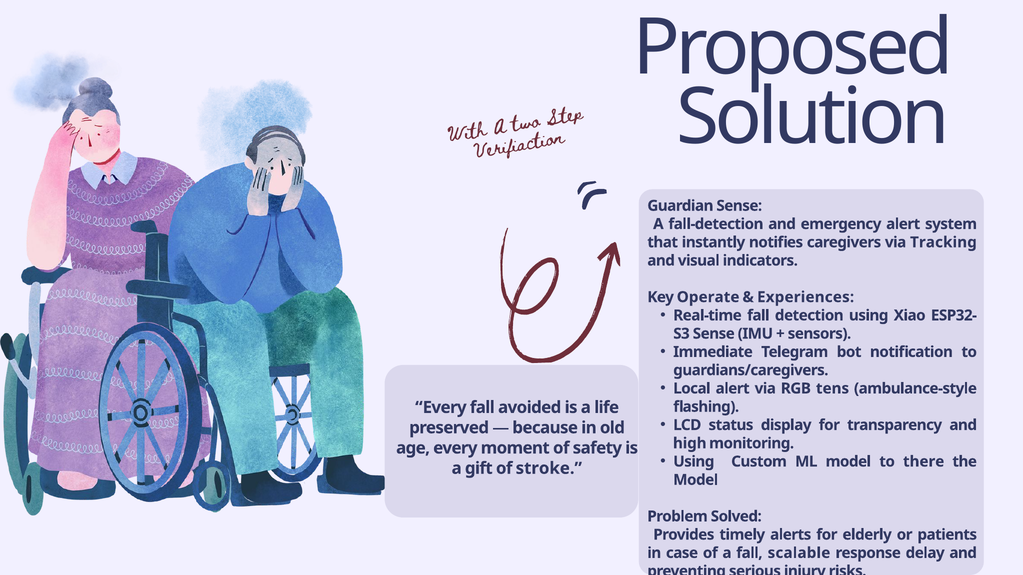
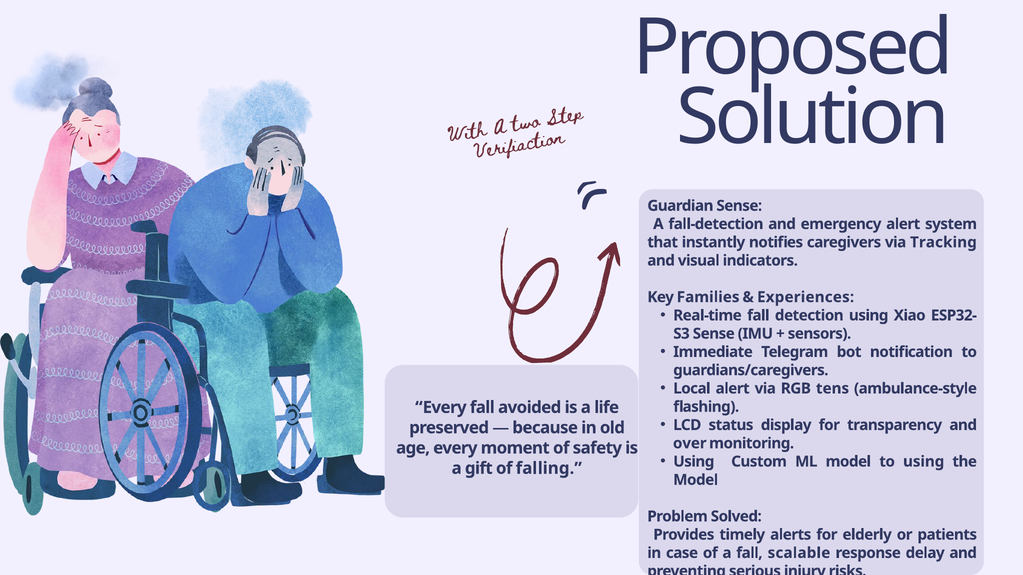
Operate: Operate -> Families
high: high -> over
to there: there -> using
stroke: stroke -> falling
